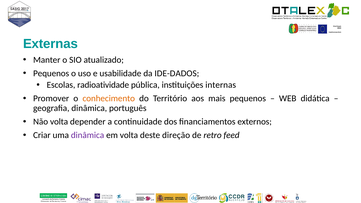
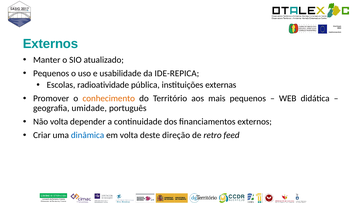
Externas at (50, 44): Externas -> Externos
IDE-DADOS: IDE-DADOS -> IDE-REPICA
internas: internas -> externas
geografia dinâmica: dinâmica -> umidade
dinâmica at (88, 135) colour: purple -> blue
